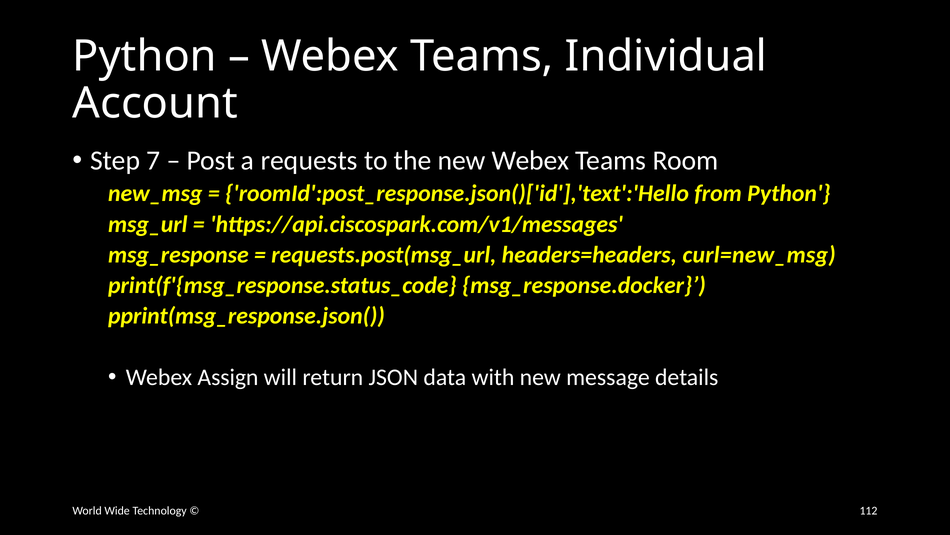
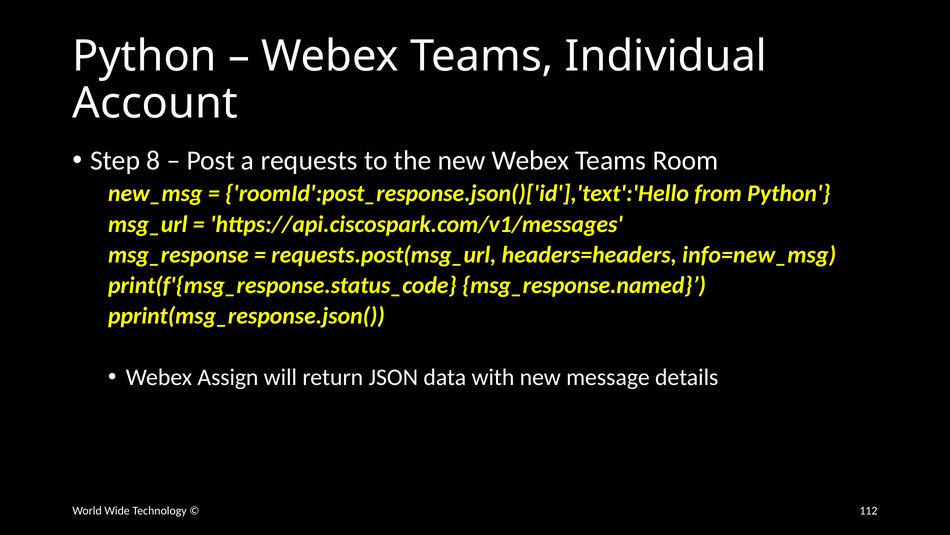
7: 7 -> 8
curl=new_msg: curl=new_msg -> info=new_msg
msg_response.docker: msg_response.docker -> msg_response.named
